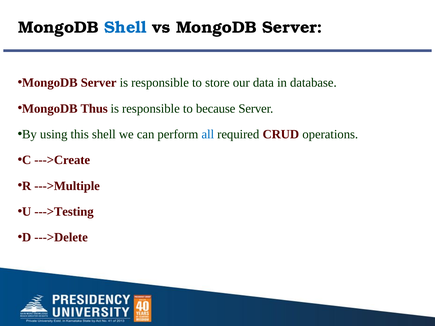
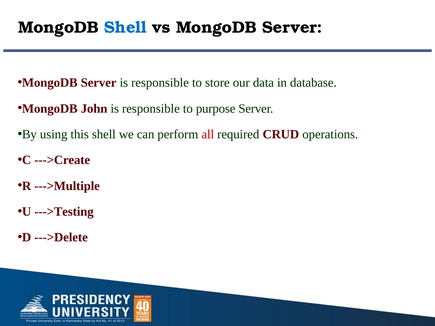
Thus: Thus -> John
because: because -> purpose
all colour: blue -> red
